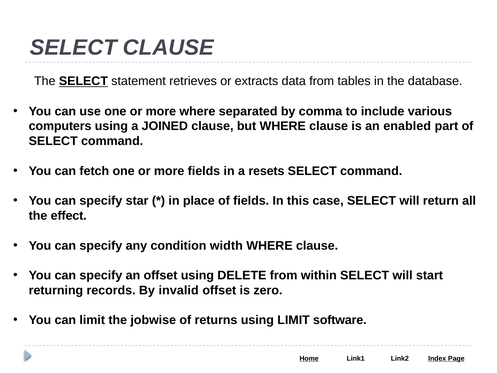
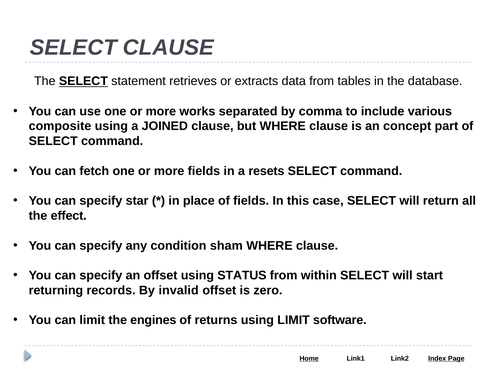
more where: where -> works
computers: computers -> composite
enabled: enabled -> concept
width: width -> sham
DELETE: DELETE -> STATUS
jobwise: jobwise -> engines
